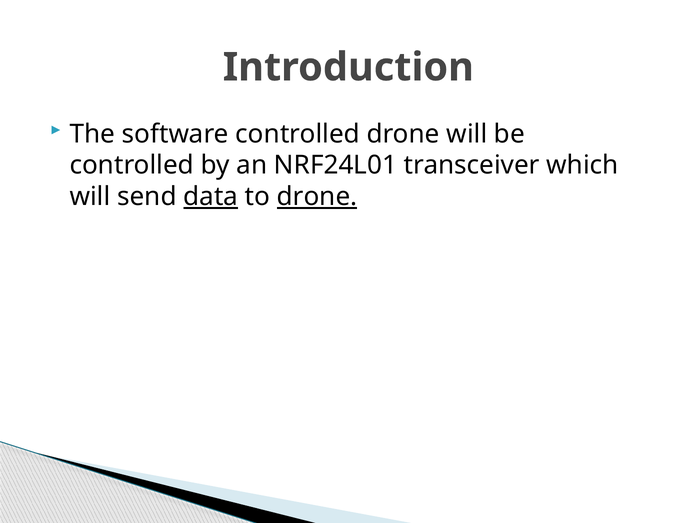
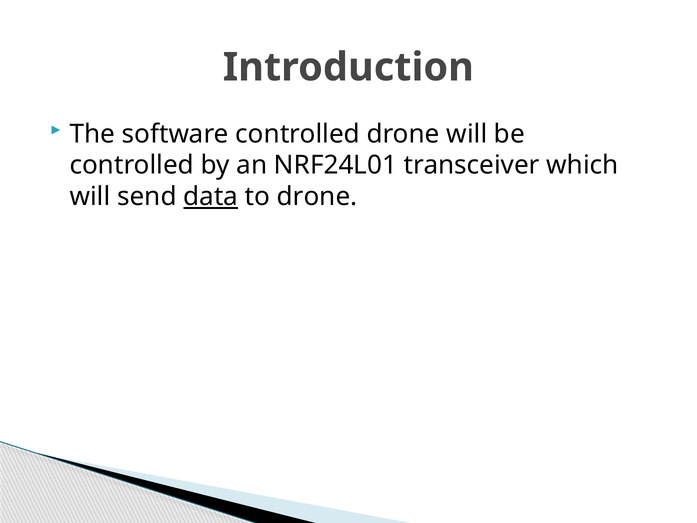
drone at (317, 197) underline: present -> none
